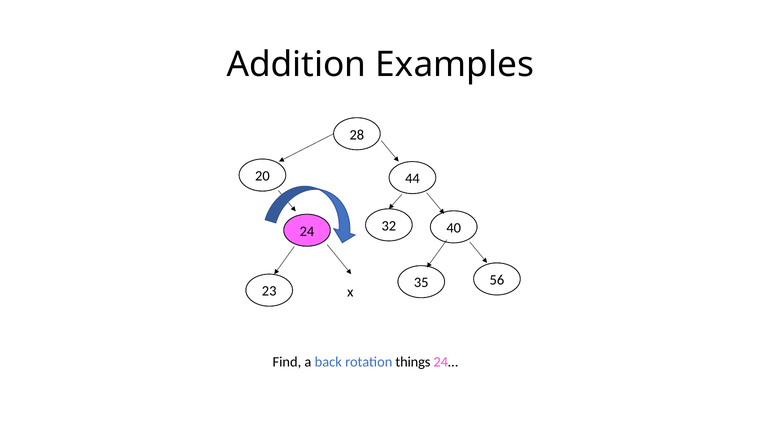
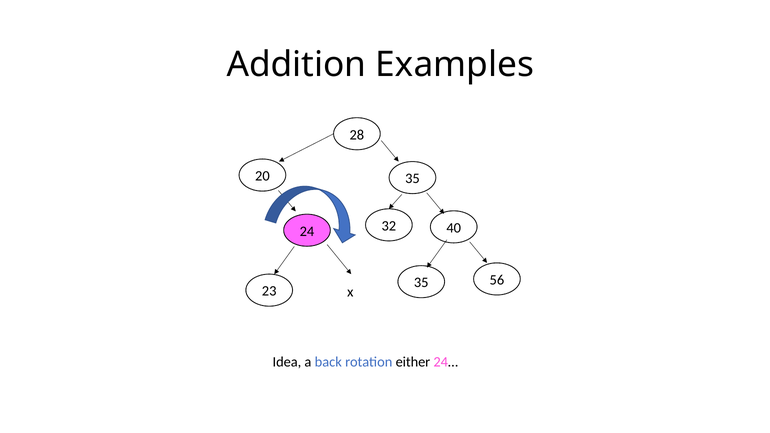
20 44: 44 -> 35
Find: Find -> Idea
things: things -> either
